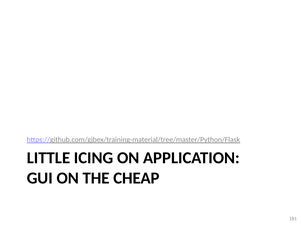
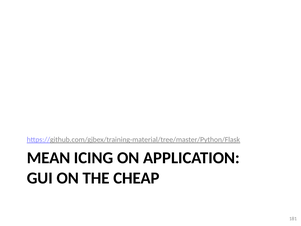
LITTLE: LITTLE -> MEAN
